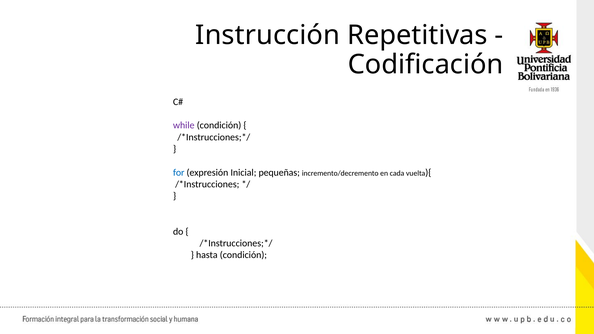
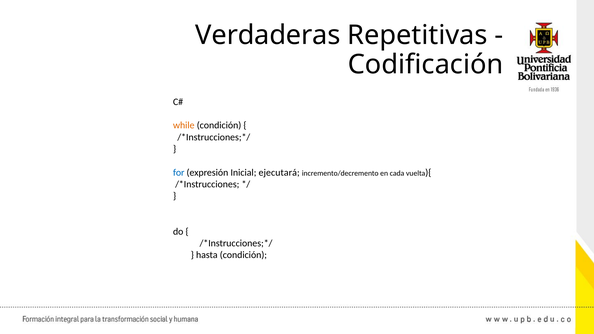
Instrucción: Instrucción -> Verdaderas
while colour: purple -> orange
pequeñas: pequeñas -> ejecutará
